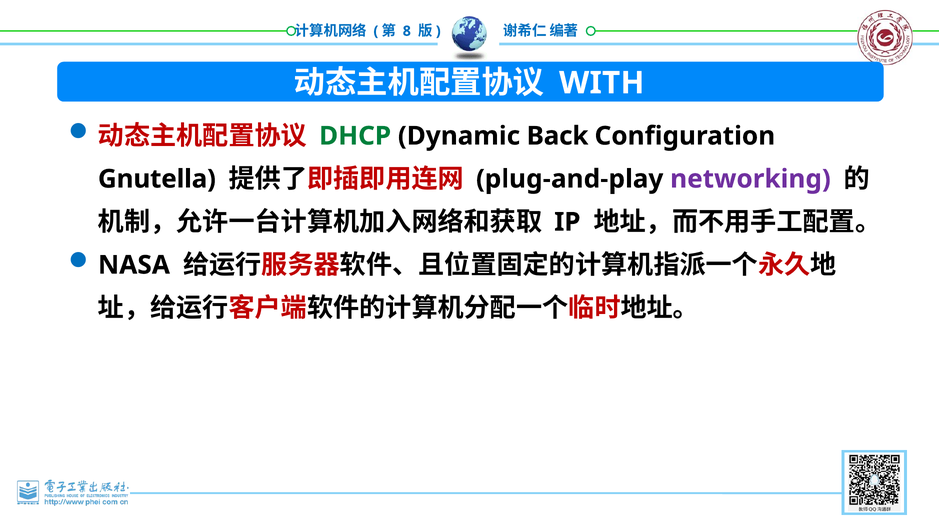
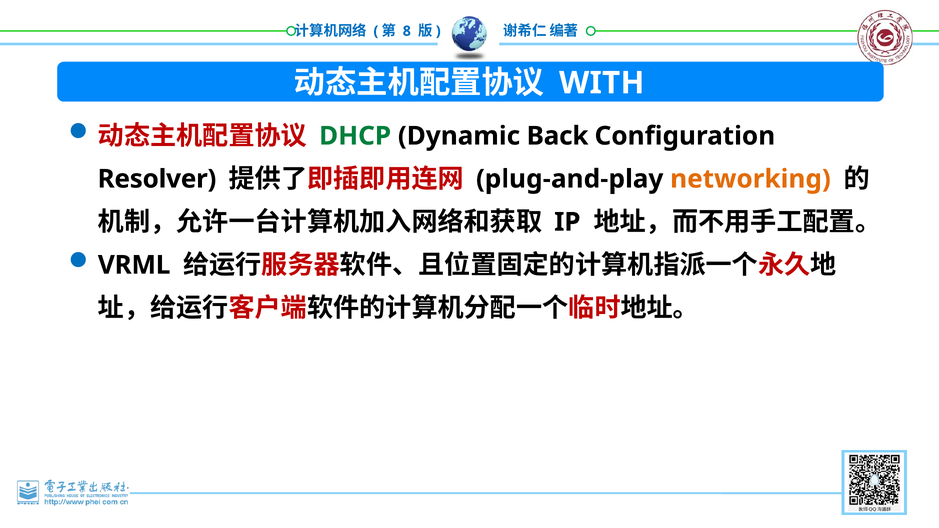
Gnutella: Gnutella -> Resolver
networking colour: purple -> orange
NASA: NASA -> VRML
